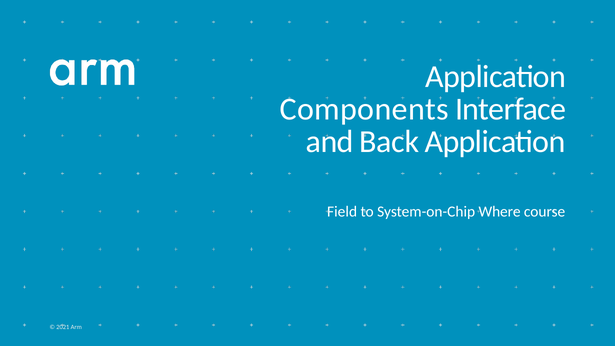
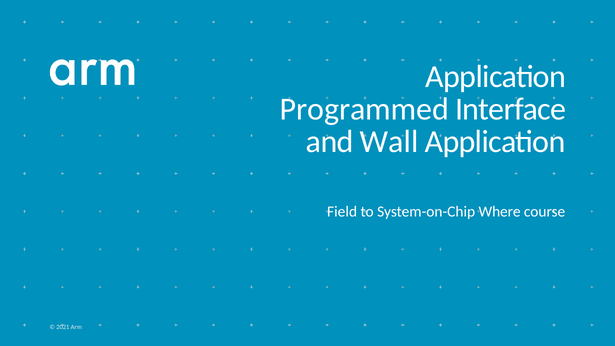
Components: Components -> Programmed
Back: Back -> Wall
